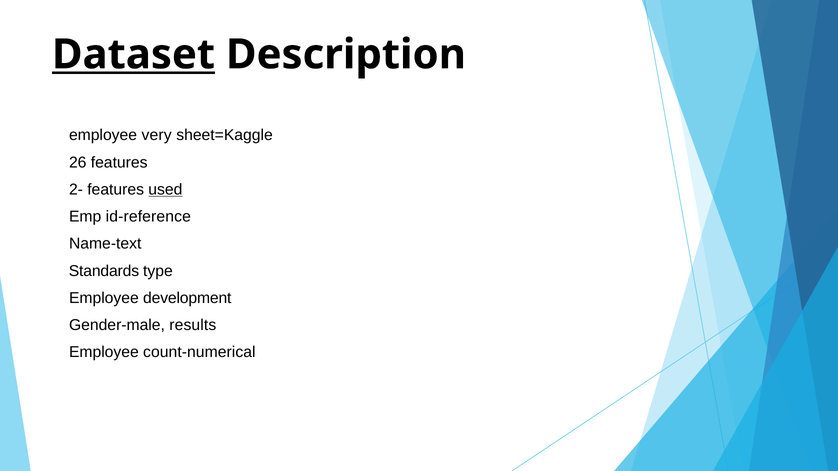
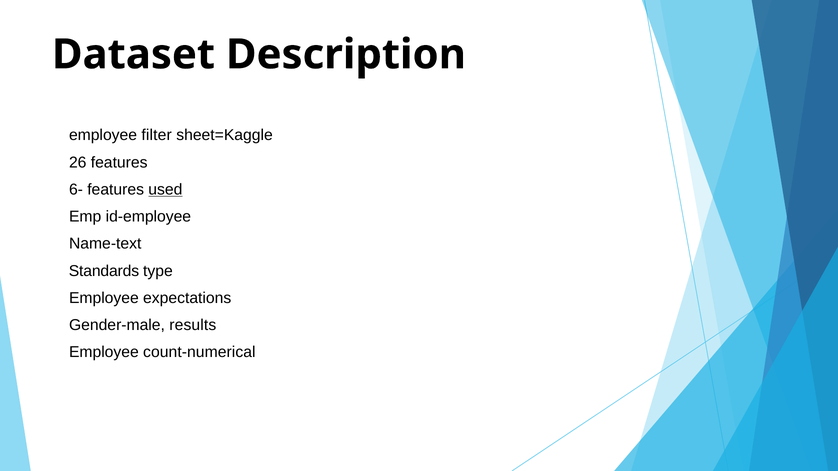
Dataset underline: present -> none
very: very -> filter
2-: 2- -> 6-
id-reference: id-reference -> id-employee
development: development -> expectations
